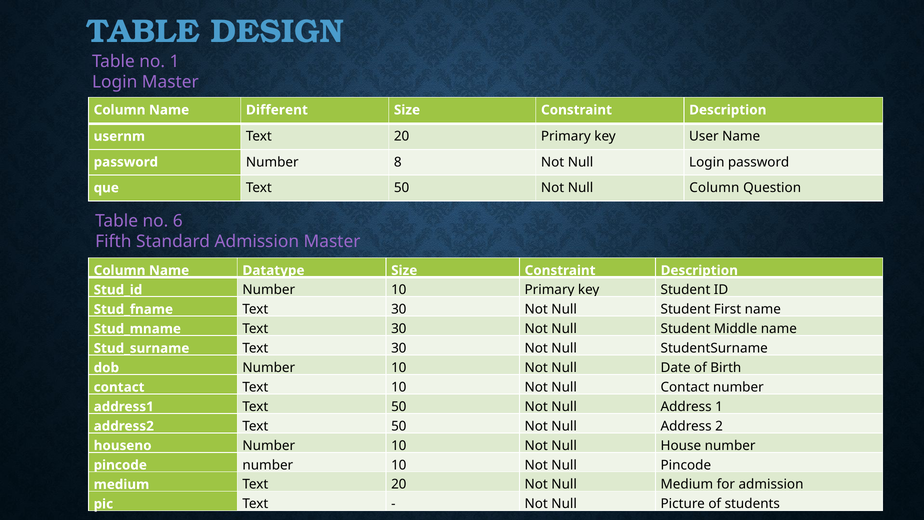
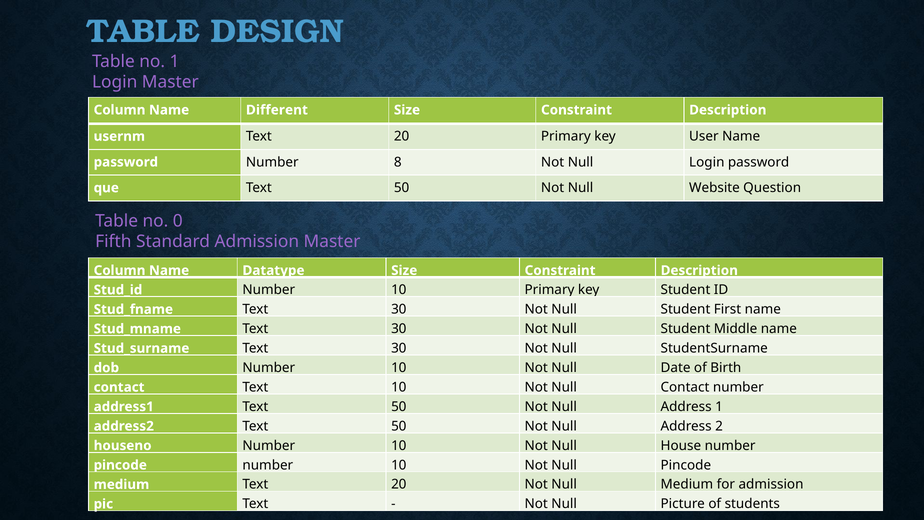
Null Column: Column -> Website
6: 6 -> 0
